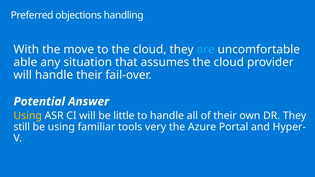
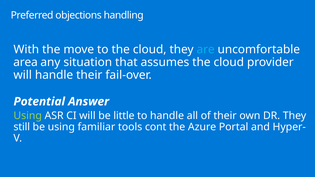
able: able -> area
Using at (28, 116) colour: yellow -> light green
very: very -> cont
